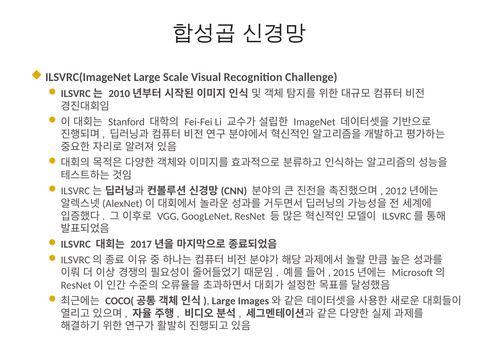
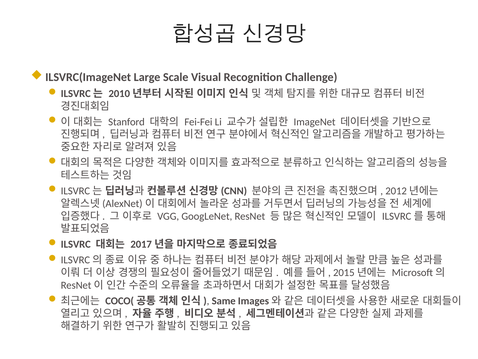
Large at (224, 300): Large -> Same
